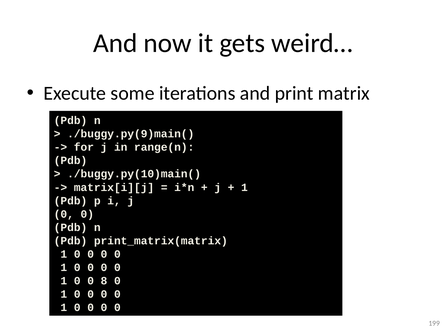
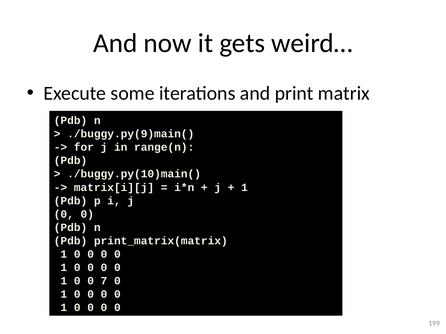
8: 8 -> 7
